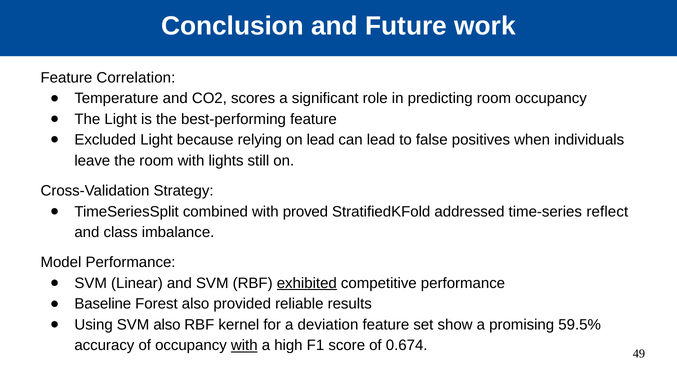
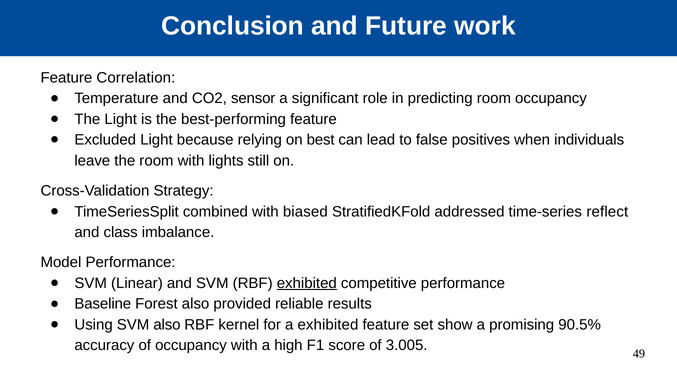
scores: scores -> sensor
on lead: lead -> best
proved: proved -> biased
a deviation: deviation -> exhibited
59.5%: 59.5% -> 90.5%
with at (244, 345) underline: present -> none
0.674: 0.674 -> 3.005
